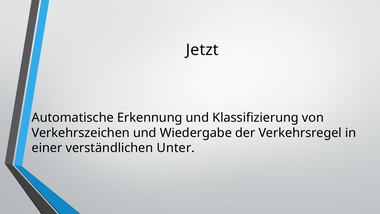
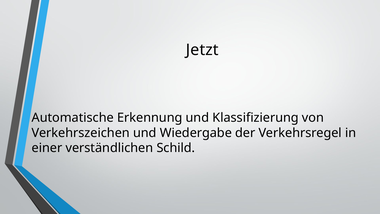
Unter: Unter -> Schild
